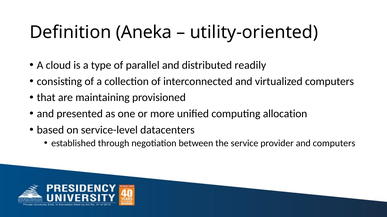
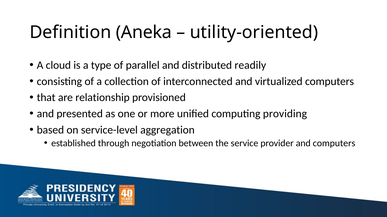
maintaining: maintaining -> relationship
allocation: allocation -> providing
datacenters: datacenters -> aggregation
